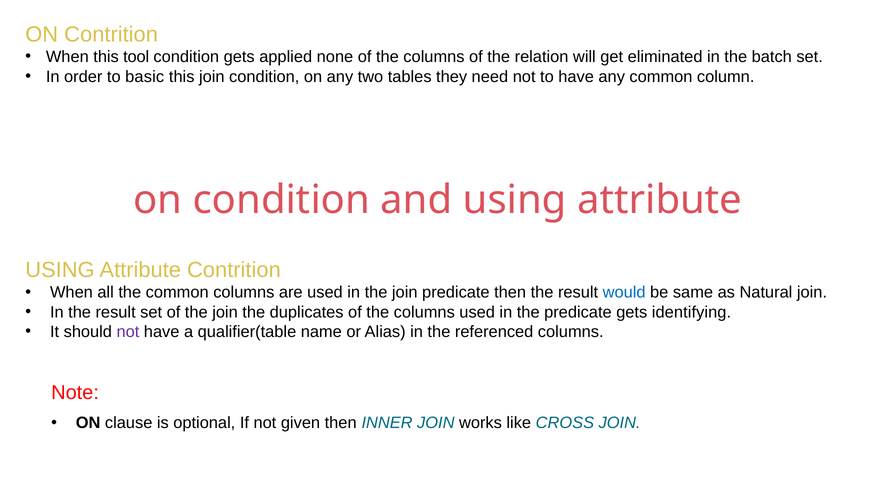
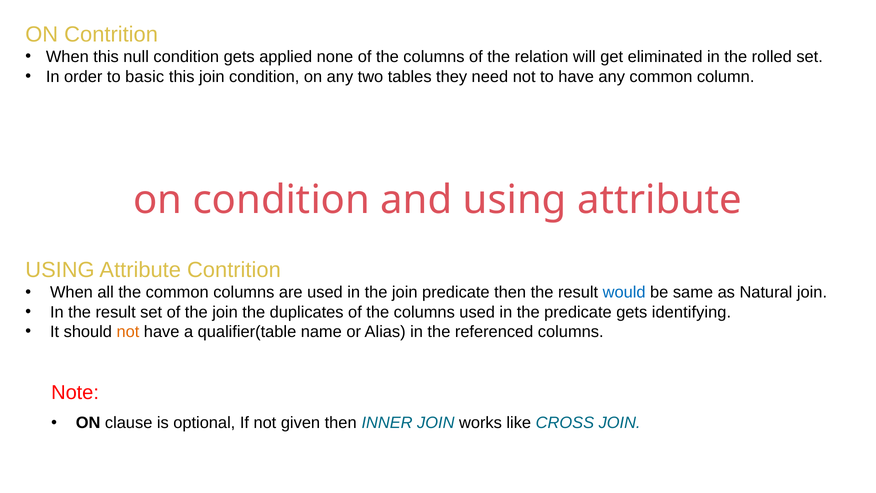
tool: tool -> null
batch: batch -> rolled
not at (128, 332) colour: purple -> orange
